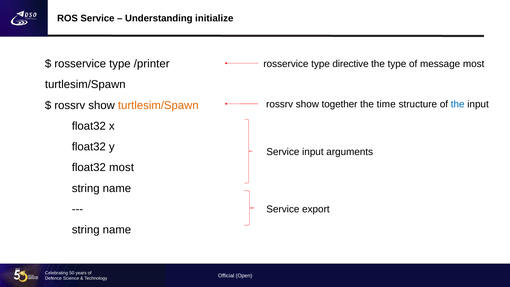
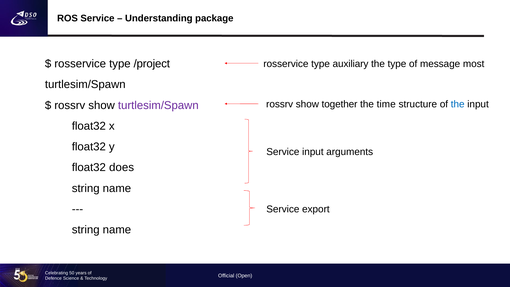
initialize: initialize -> package
/printer: /printer -> /project
directive: directive -> auxiliary
turtlesim/Spawn at (158, 105) colour: orange -> purple
float32 most: most -> does
